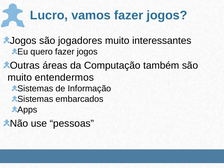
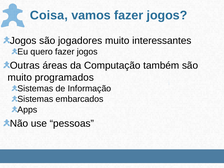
Lucro: Lucro -> Coisa
entendermos: entendermos -> programados
